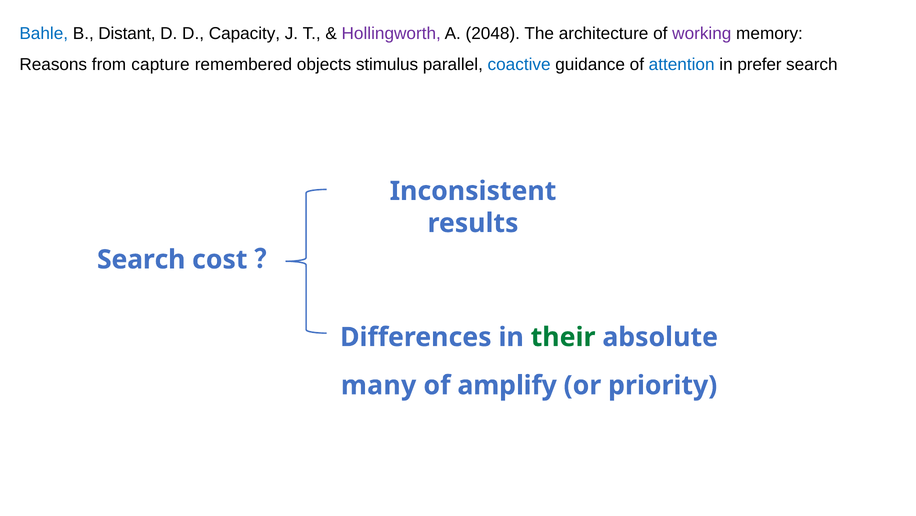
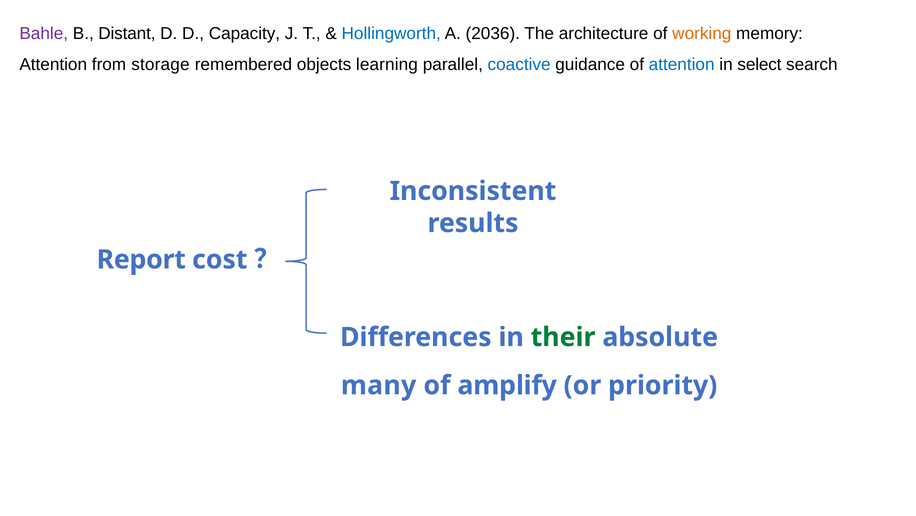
Bahle colour: blue -> purple
Hollingworth colour: purple -> blue
2048: 2048 -> 2036
working colour: purple -> orange
Reasons at (53, 65): Reasons -> Attention
capture: capture -> storage
stimulus: stimulus -> learning
prefer: prefer -> select
Search at (141, 259): Search -> Report
